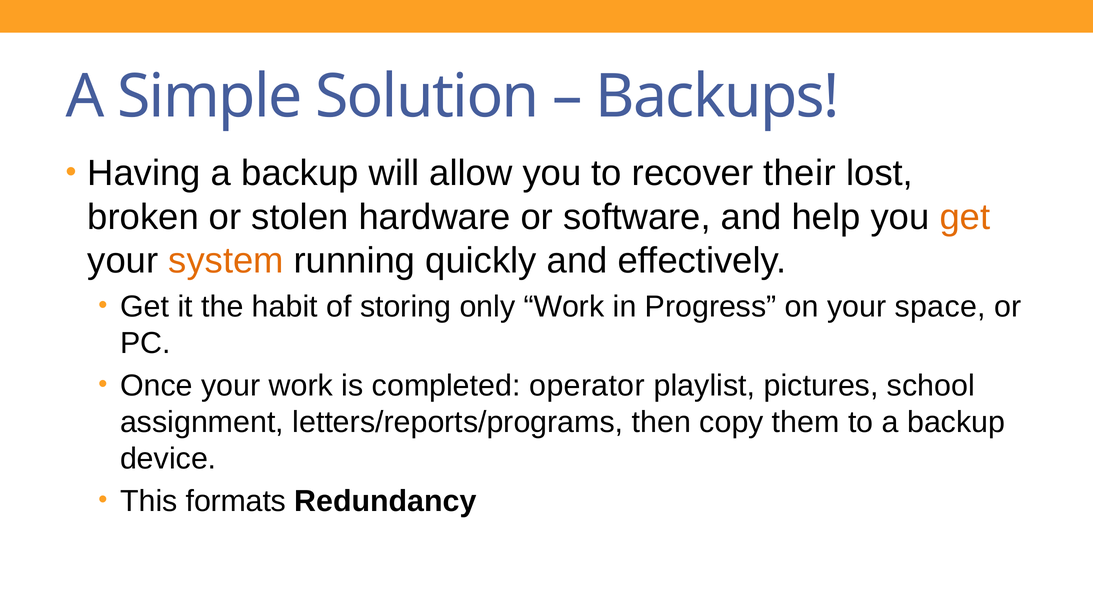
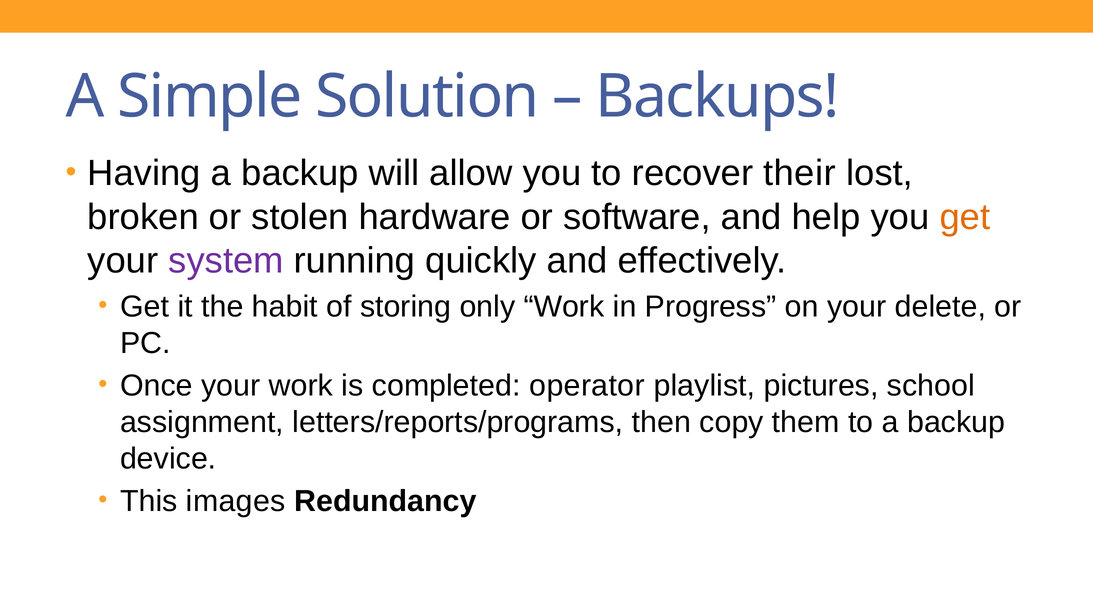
system colour: orange -> purple
space: space -> delete
formats: formats -> images
